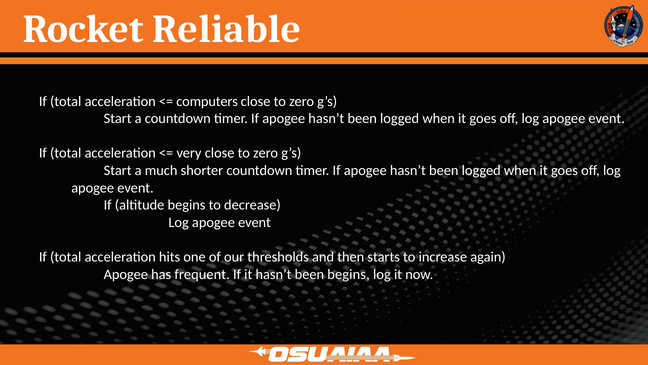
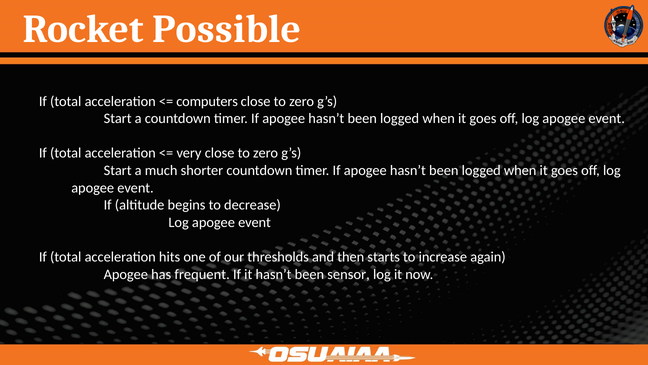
Reliable: Reliable -> Possible
been begins: begins -> sensor
